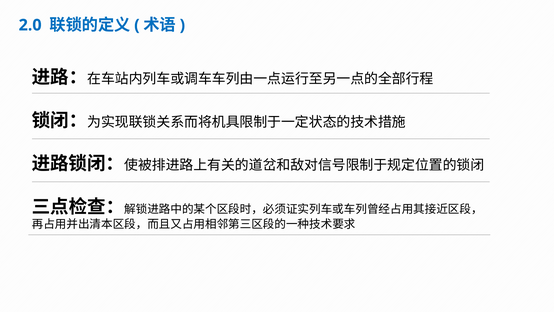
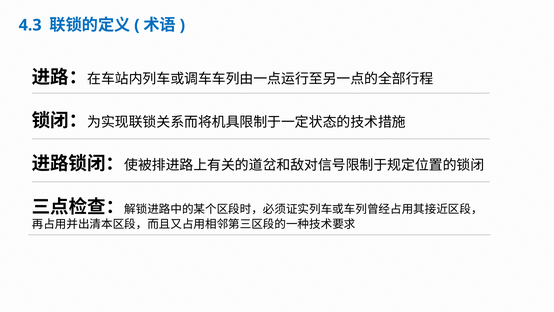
2.0: 2.0 -> 4.3
